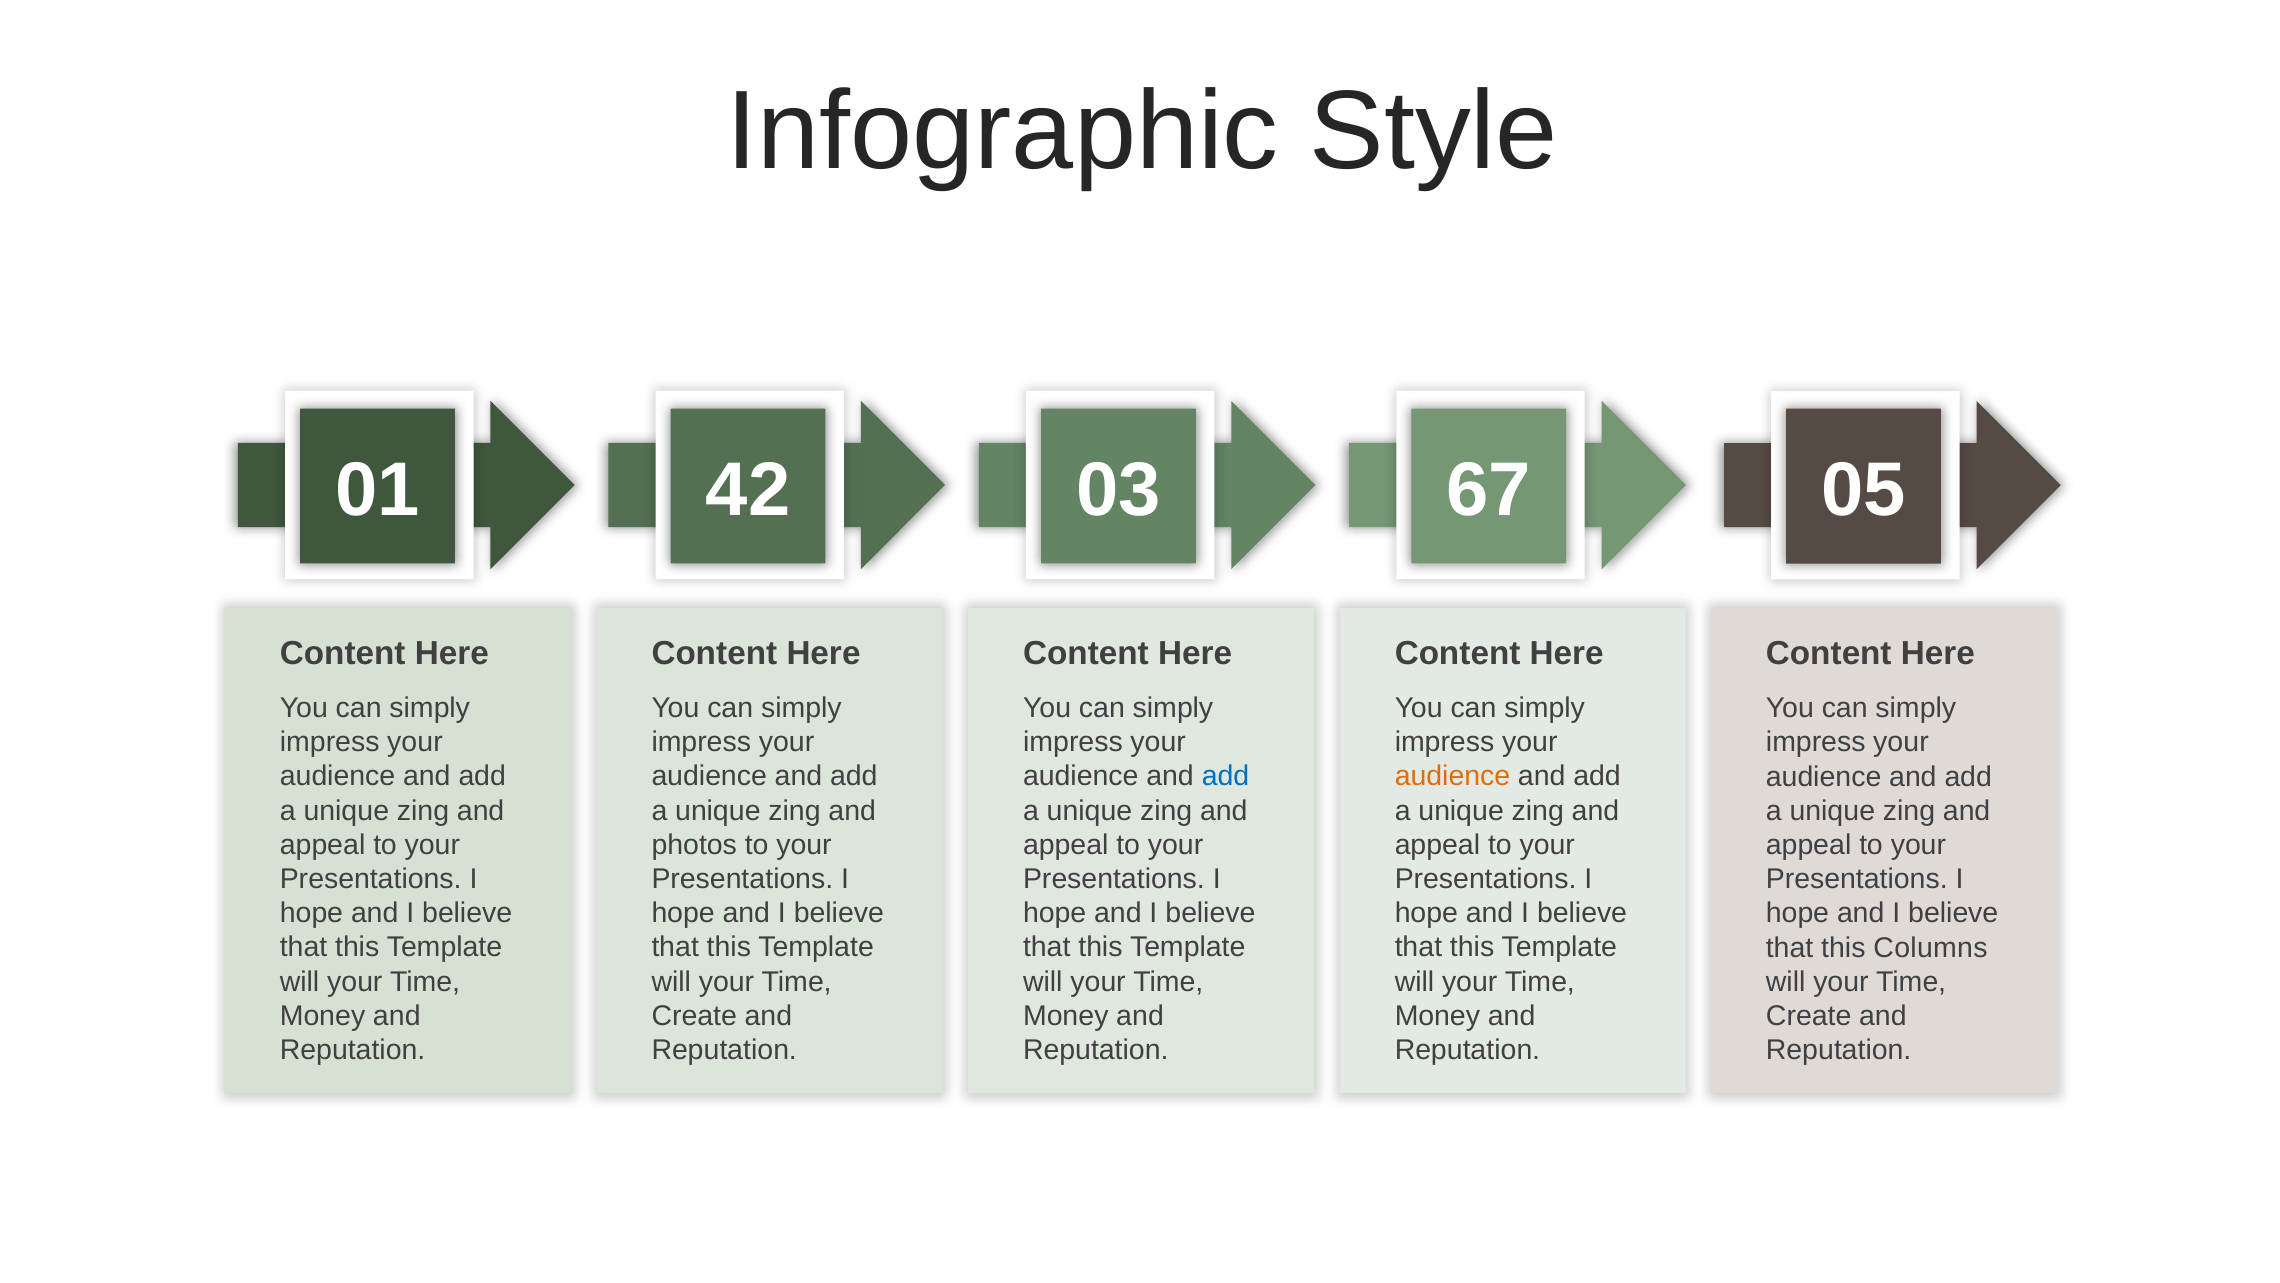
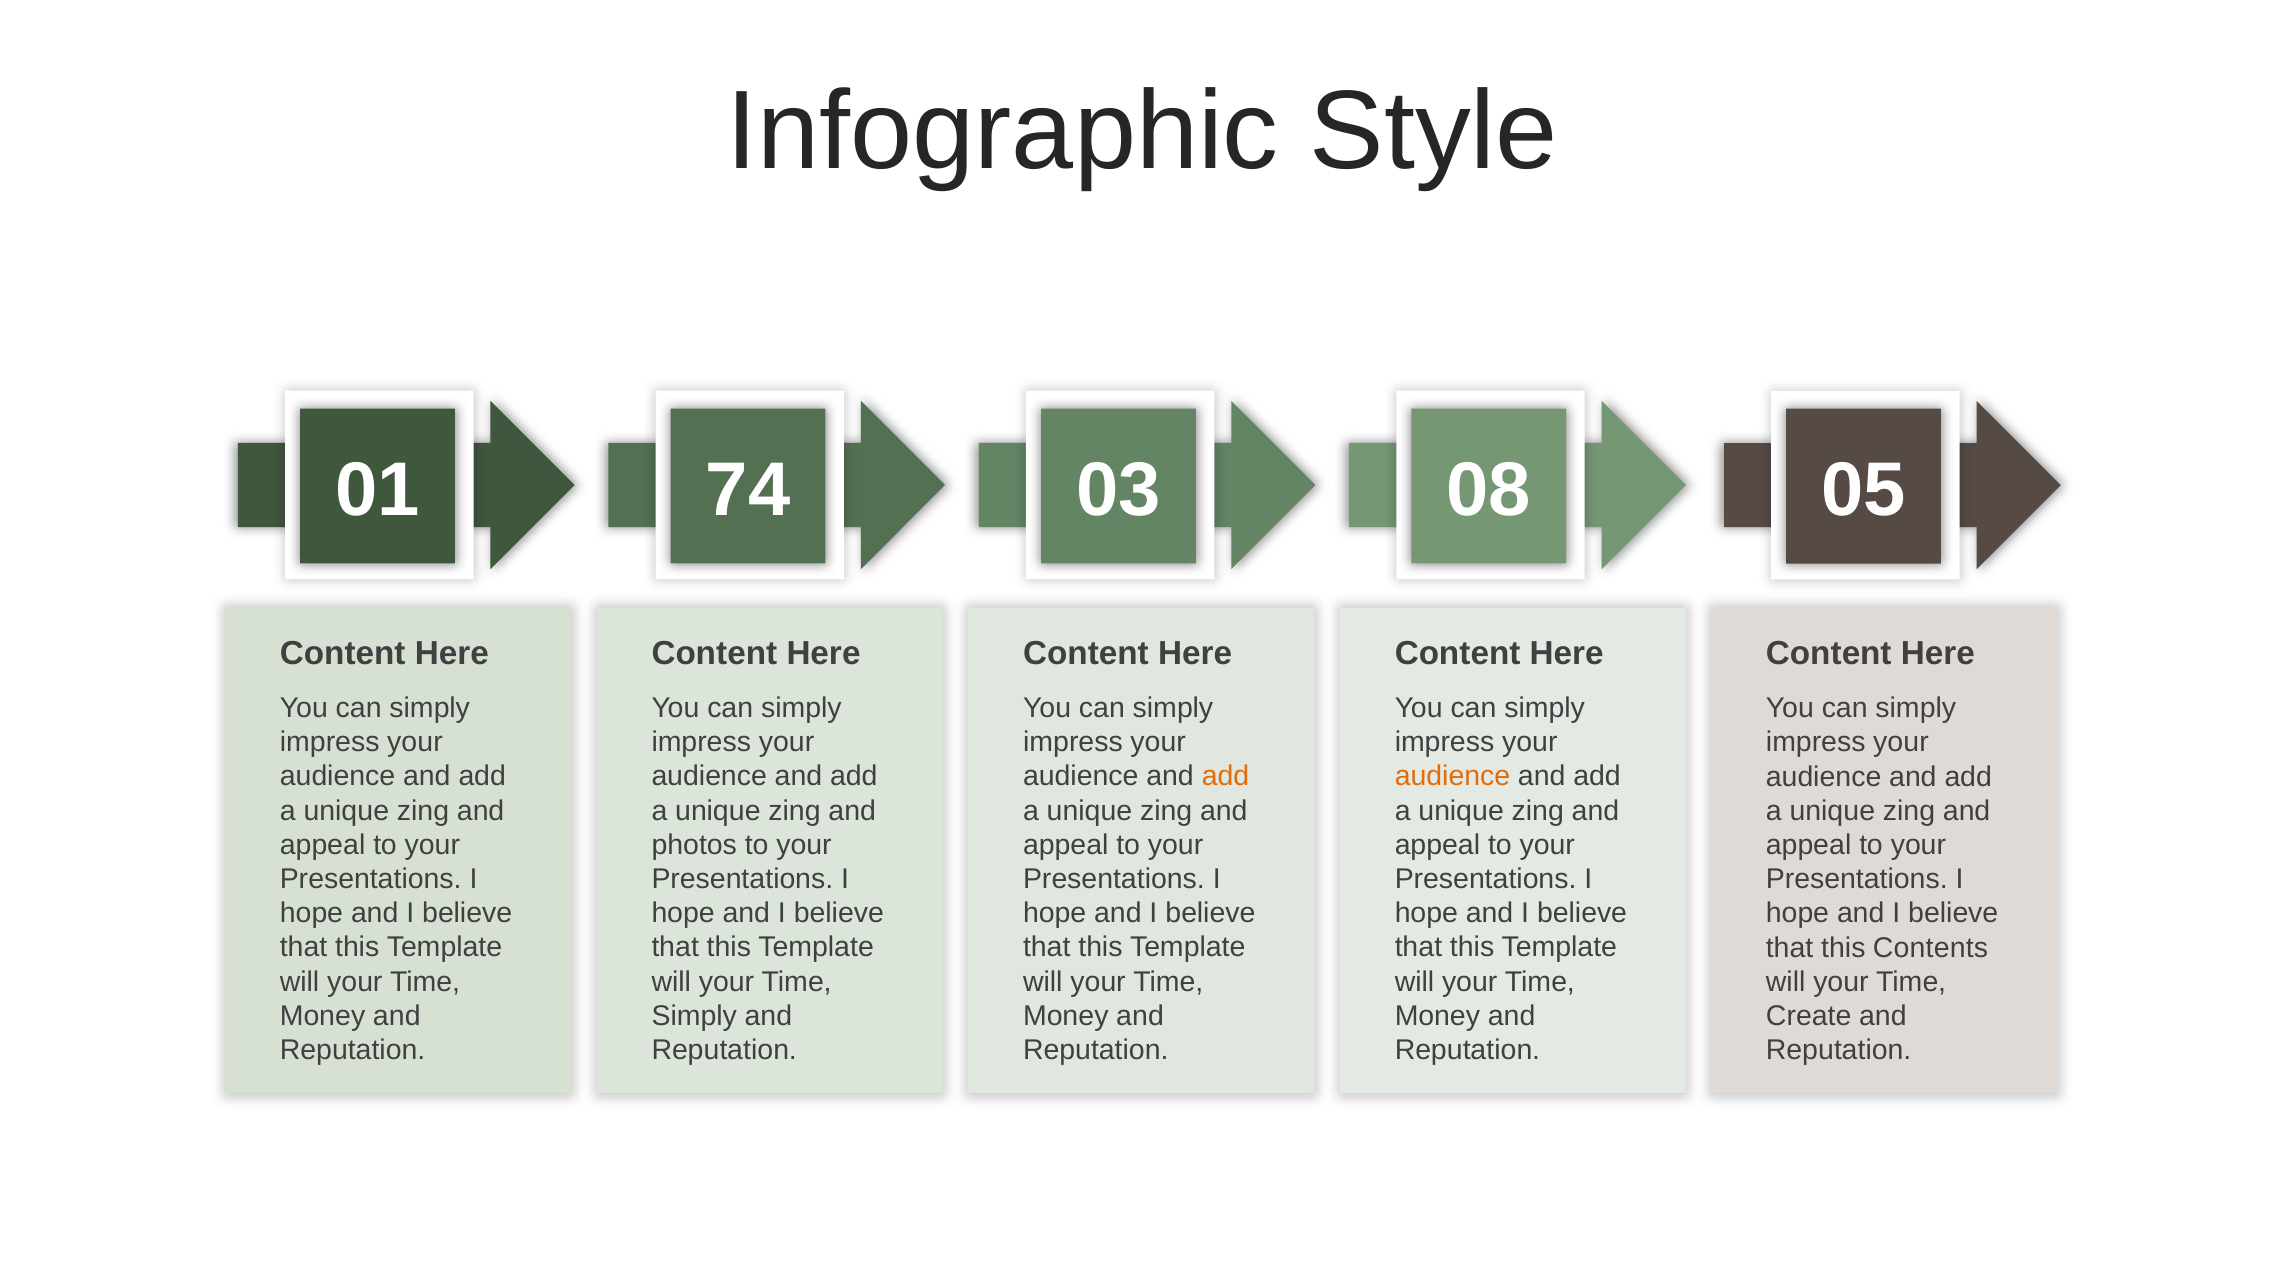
42: 42 -> 74
67: 67 -> 08
add at (1225, 776) colour: blue -> orange
Columns: Columns -> Contents
Create at (694, 1016): Create -> Simply
